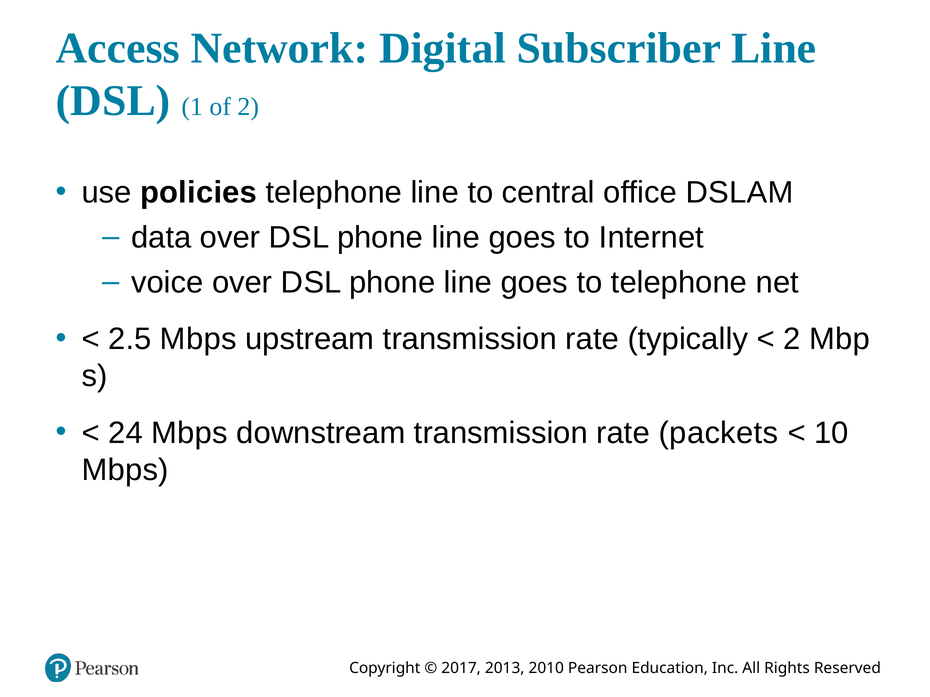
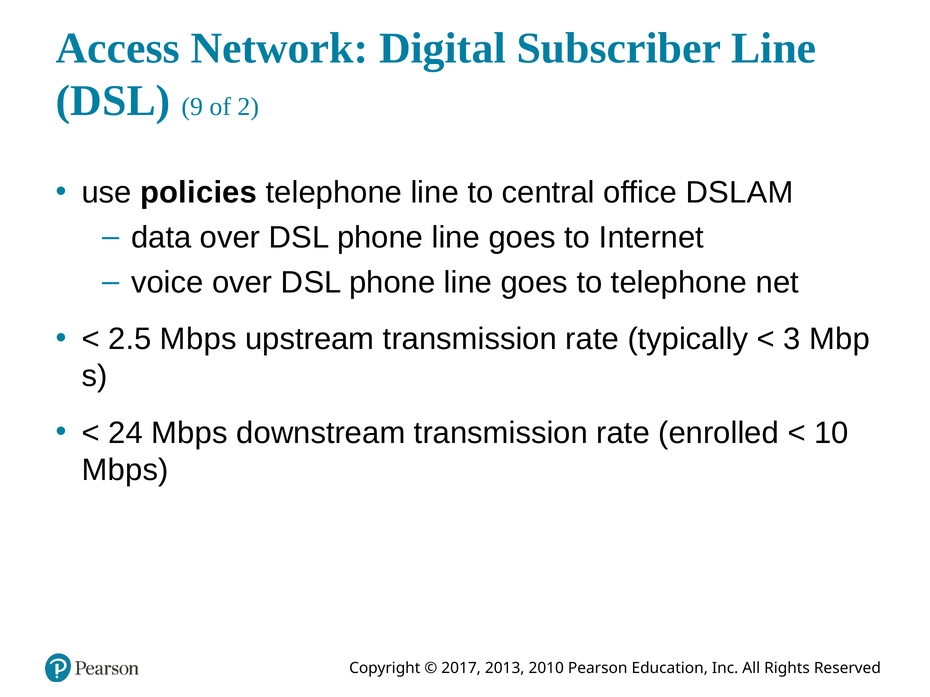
1: 1 -> 9
2 at (792, 339): 2 -> 3
packets: packets -> enrolled
